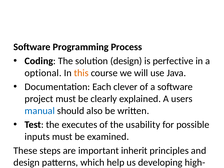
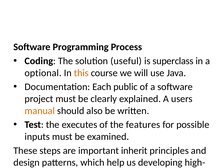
solution design: design -> useful
perfective: perfective -> superclass
clever: clever -> public
manual colour: blue -> orange
usability: usability -> features
